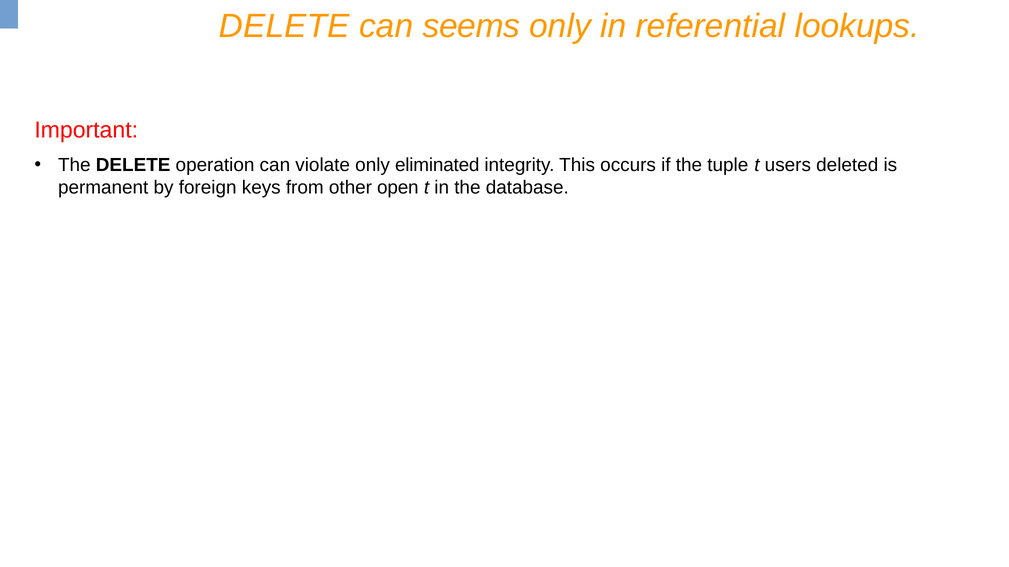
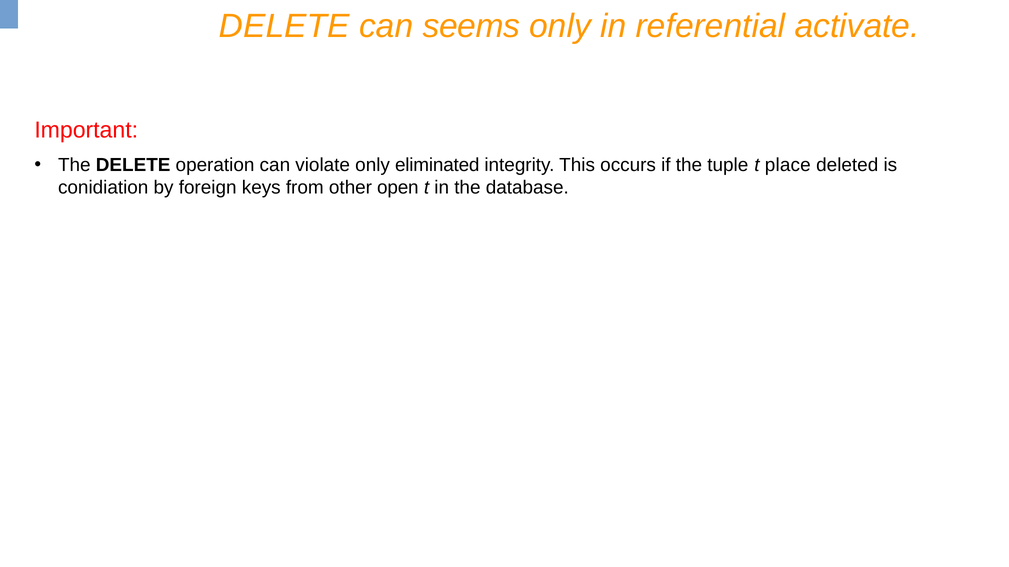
lookups: lookups -> activate
users: users -> place
permanent: permanent -> conidiation
